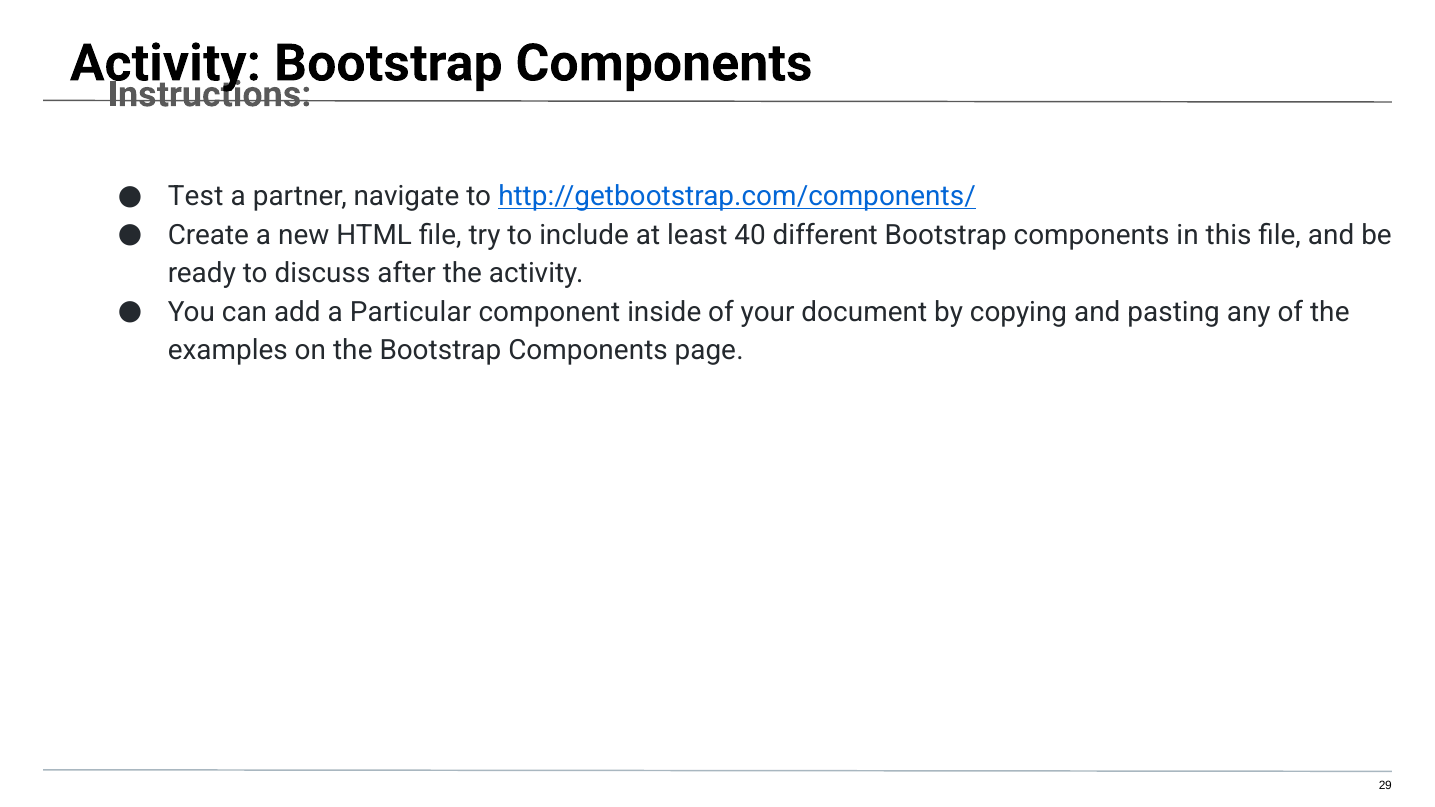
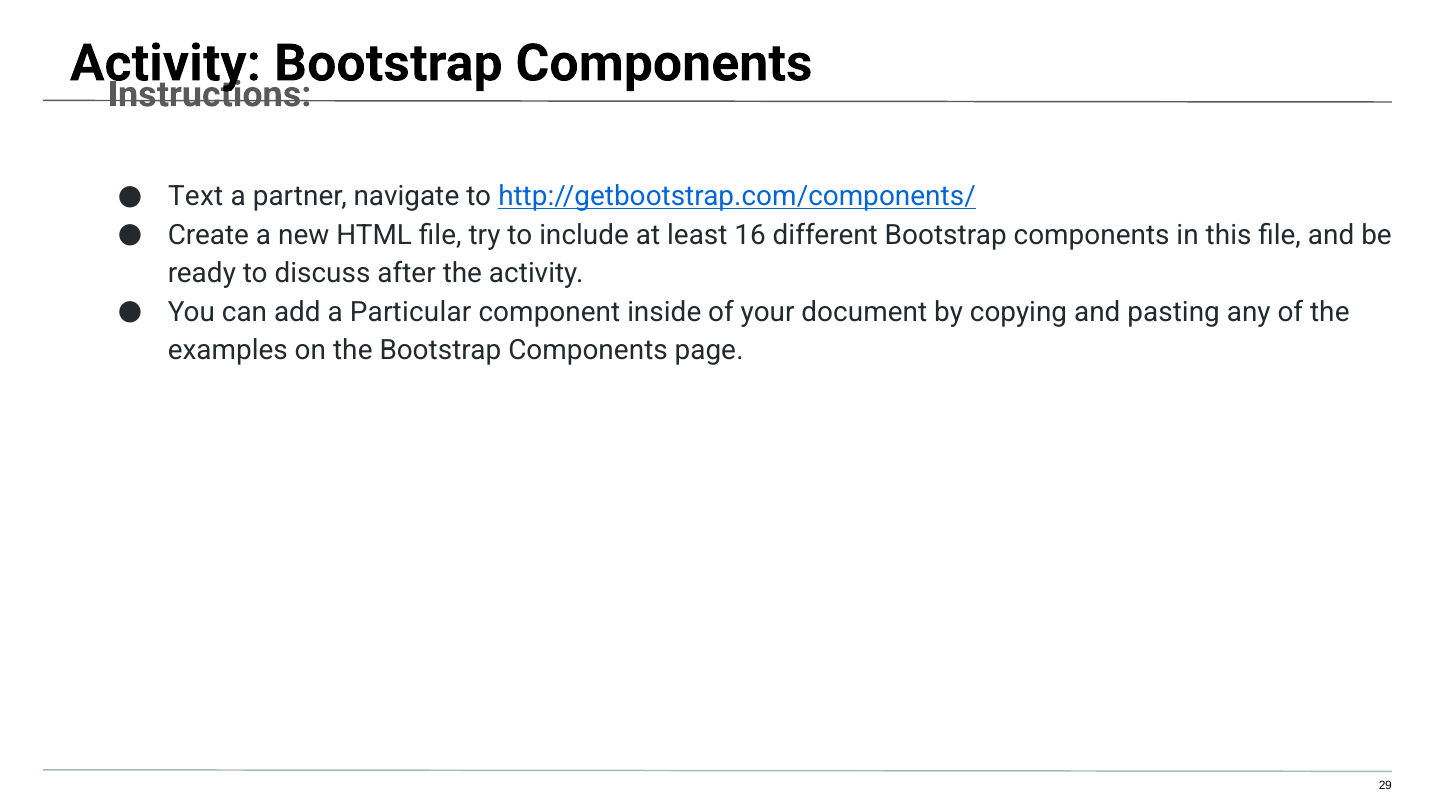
Test: Test -> Text
40: 40 -> 16
